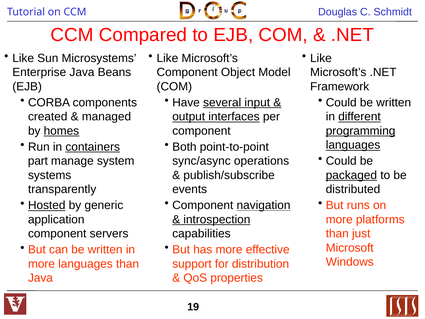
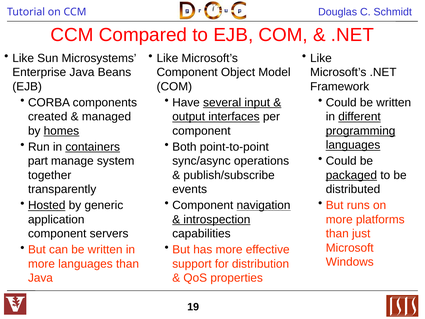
systems: systems -> together
